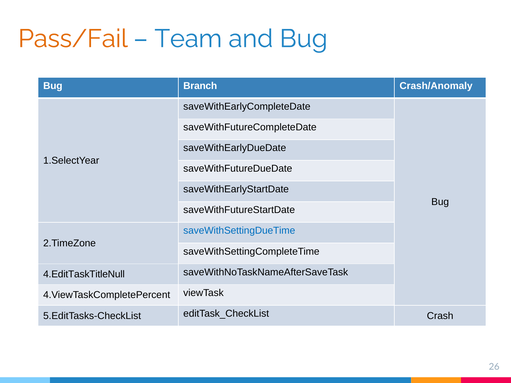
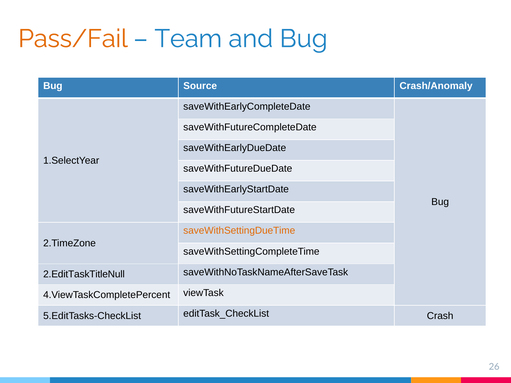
Branch: Branch -> Source
saveWithSettingDueTime colour: blue -> orange
4.EditTaskTitleNull: 4.EditTaskTitleNull -> 2.EditTaskTitleNull
